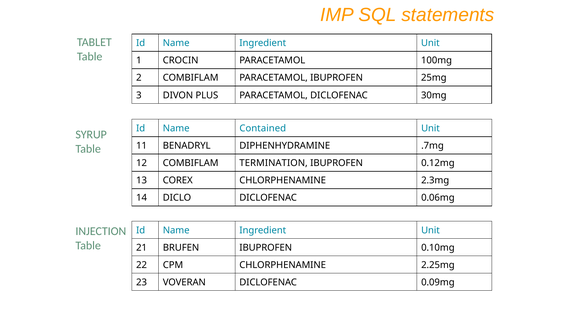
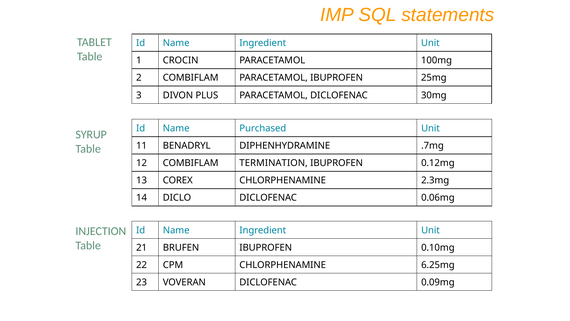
Contained: Contained -> Purchased
2.25mg: 2.25mg -> 6.25mg
